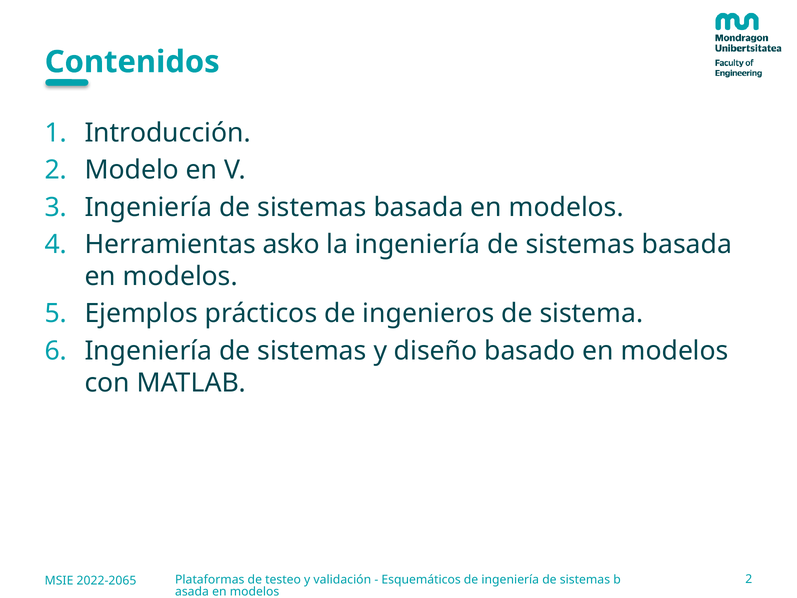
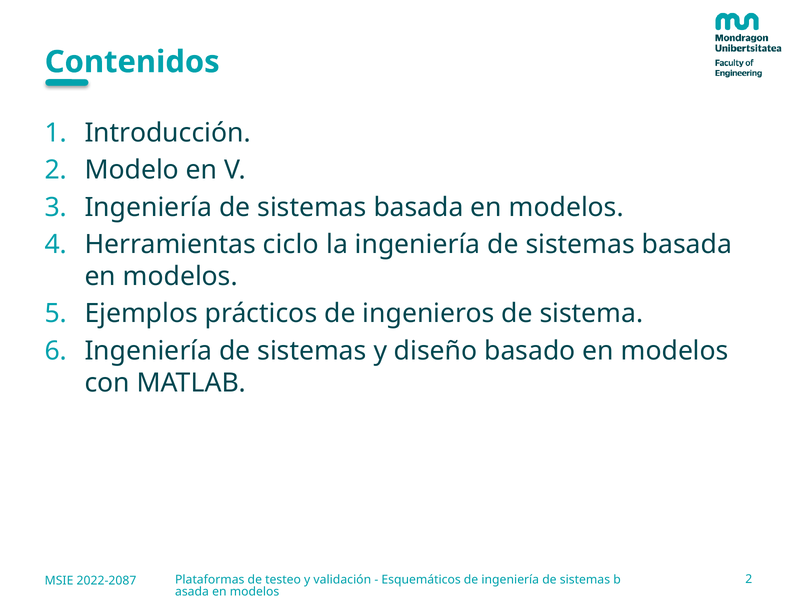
asko: asko -> ciclo
2022-2065: 2022-2065 -> 2022-2087
